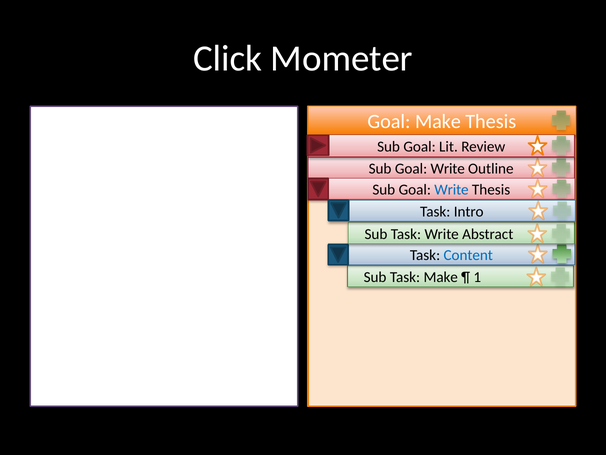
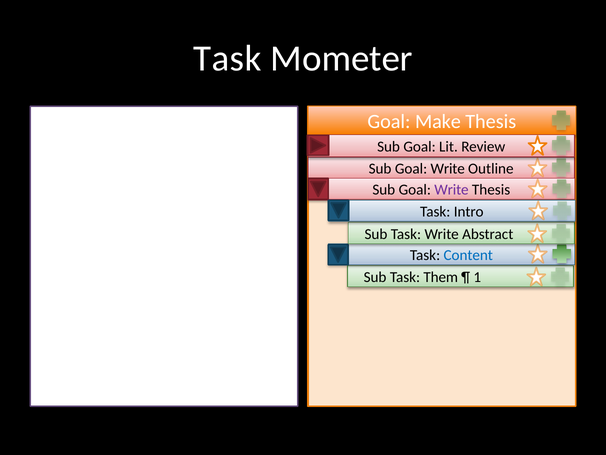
Click at (228, 59): Click -> Task
Write at (451, 190) colour: blue -> purple
Task Make: Make -> Them
